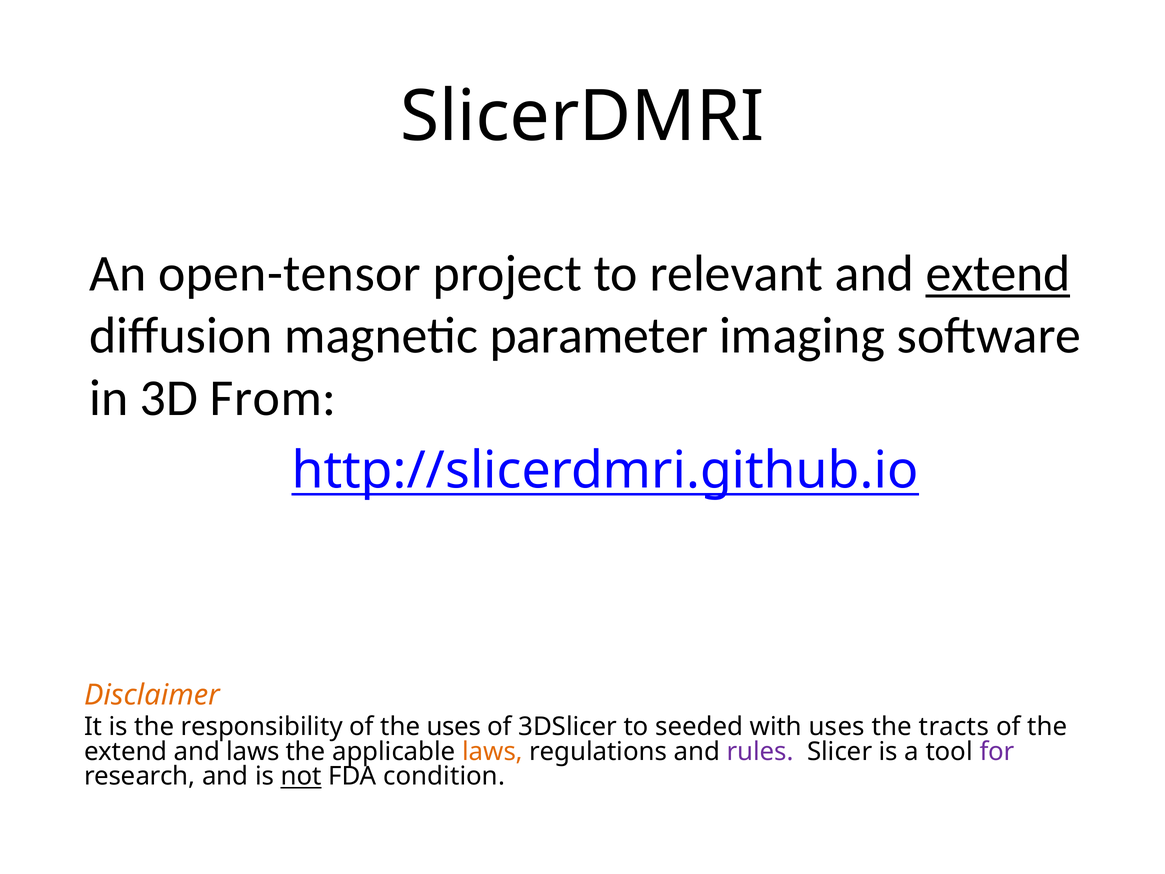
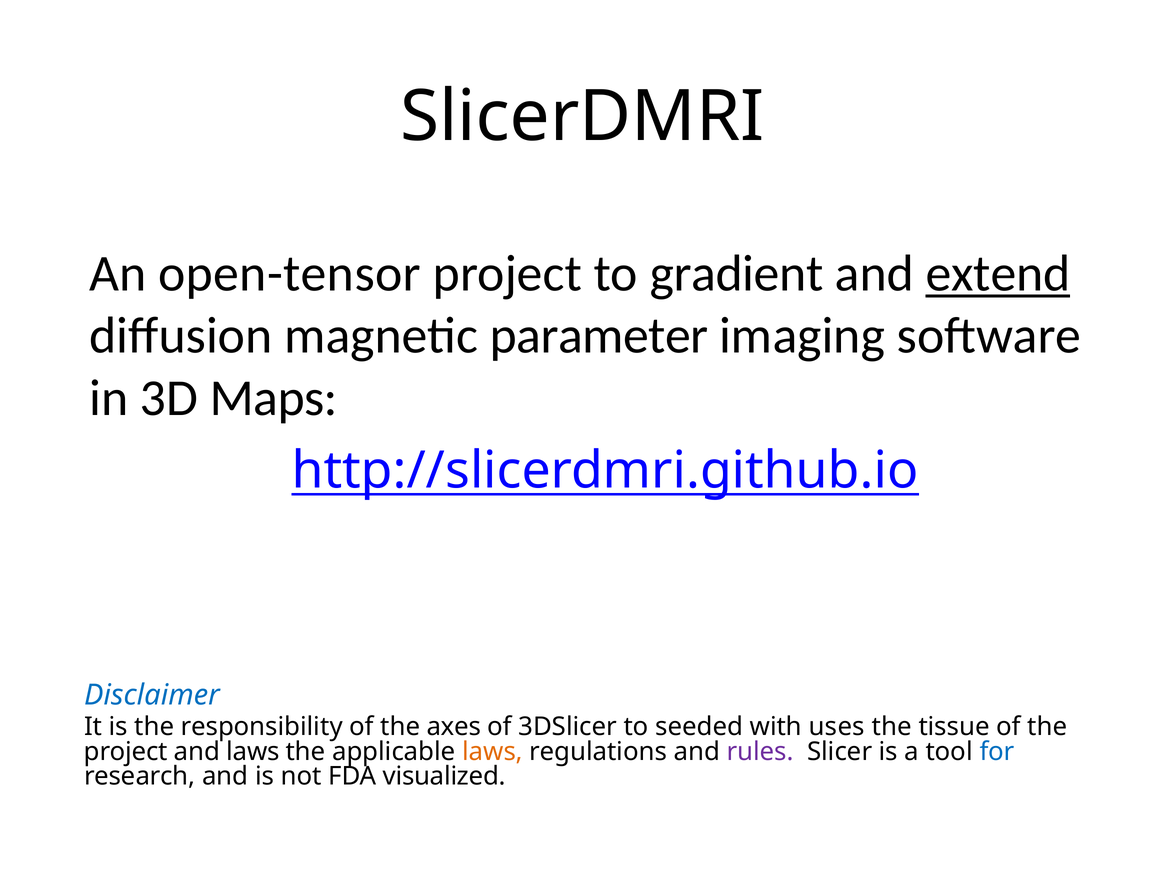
relevant: relevant -> gradient
From: From -> Maps
Disclaimer colour: orange -> blue
the uses: uses -> axes
tracts: tracts -> tissue
extend at (126, 751): extend -> project
for colour: purple -> blue
not underline: present -> none
condition: condition -> visualized
